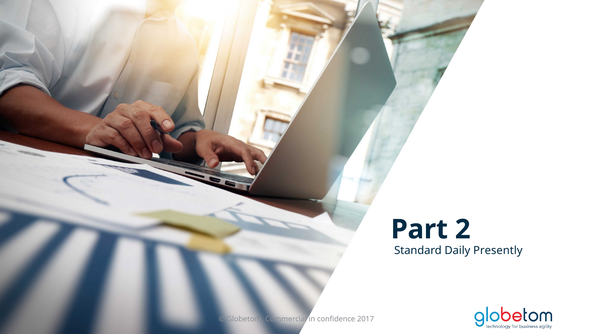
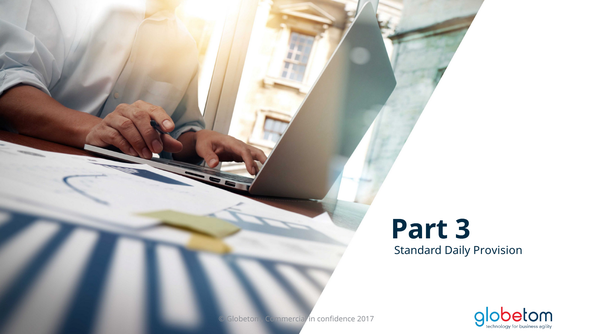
2: 2 -> 3
Presently: Presently -> Provision
